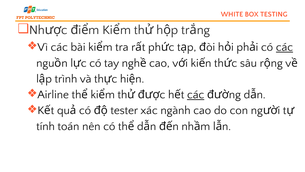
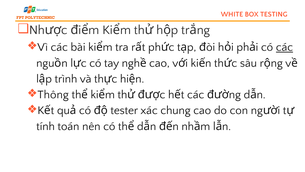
Airline: Airline -> Thông
các at (196, 94) underline: present -> none
ngành: ngành -> chung
